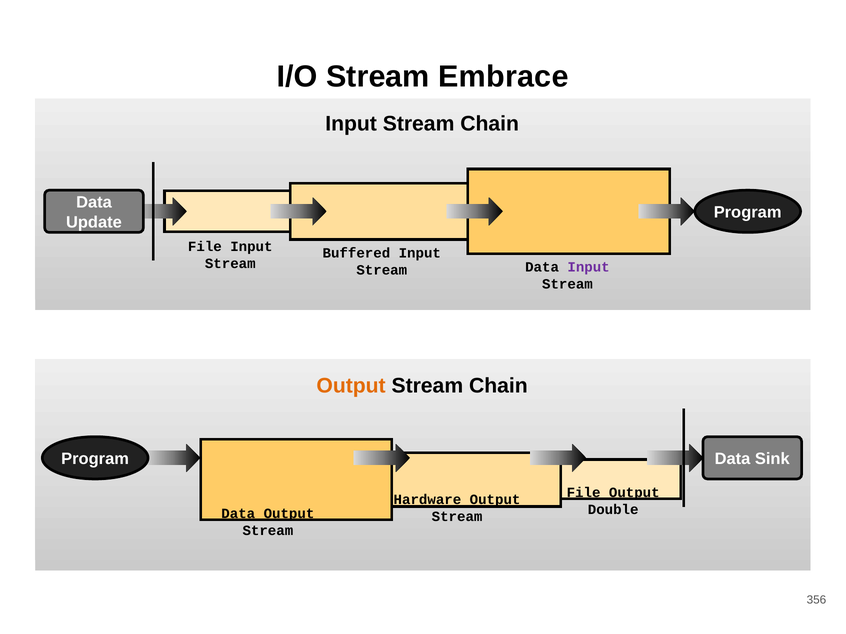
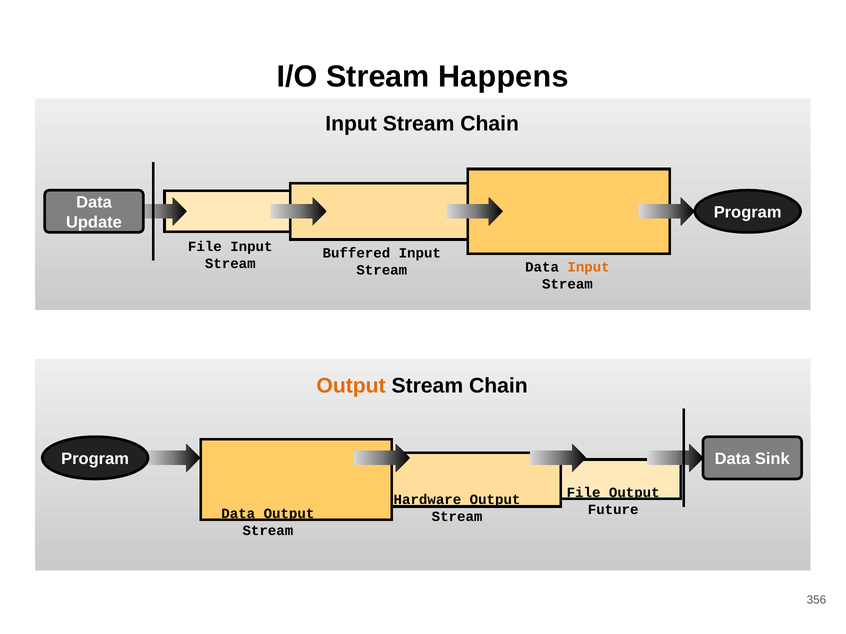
Embrace: Embrace -> Happens
Input at (589, 267) colour: purple -> orange
Double: Double -> Future
